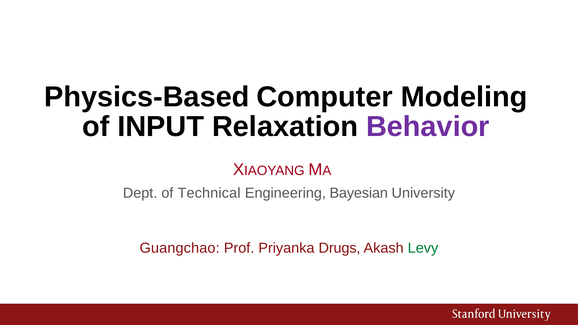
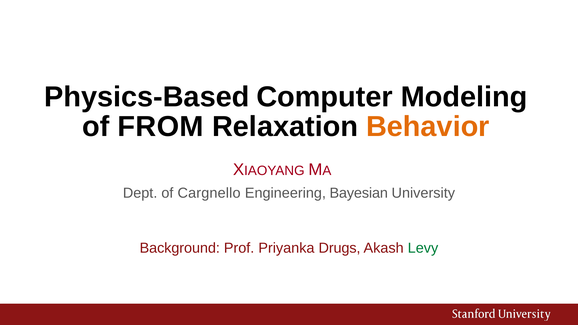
INPUT: INPUT -> FROM
Behavior colour: purple -> orange
Technical: Technical -> Cargnello
Guangchao: Guangchao -> Background
